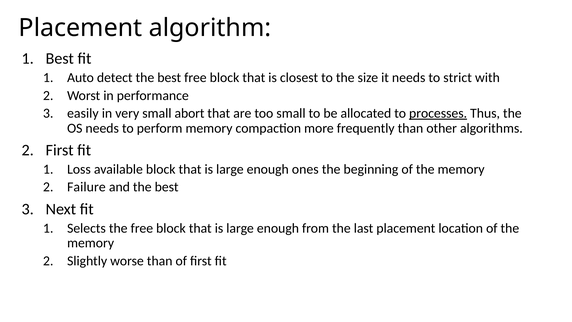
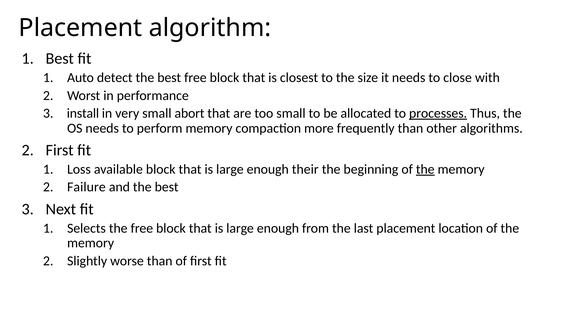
strict: strict -> close
easily: easily -> install
ones: ones -> their
the at (425, 169) underline: none -> present
